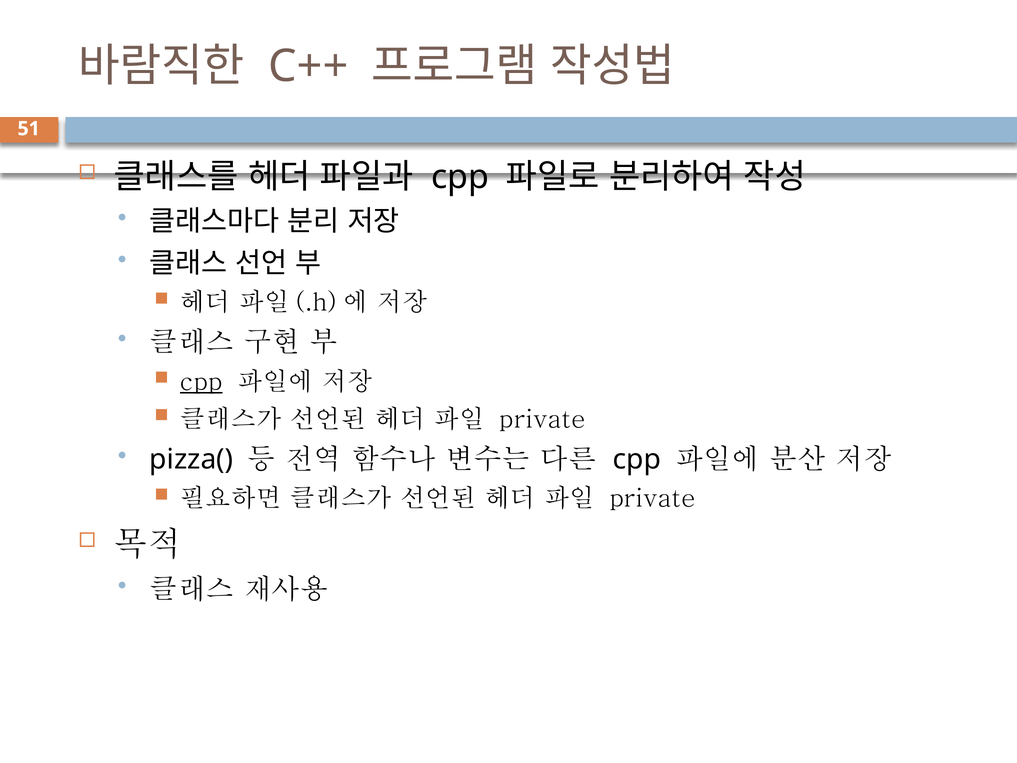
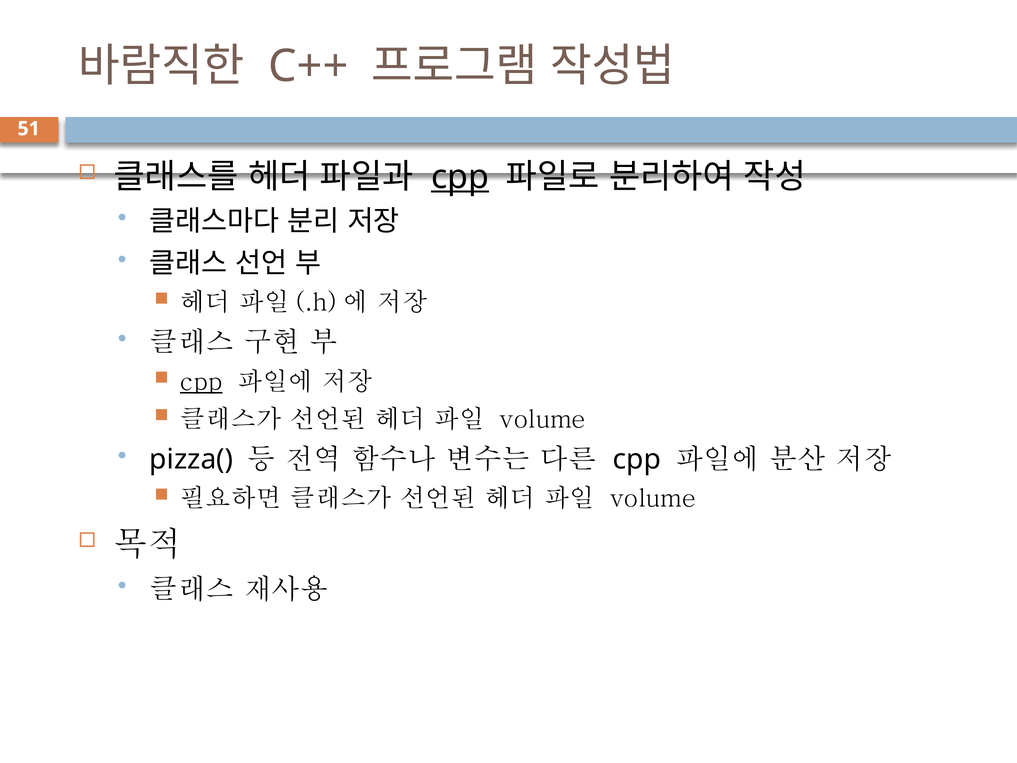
cpp at (460, 177) underline: none -> present
private at (543, 419): private -> volume
private at (653, 498): private -> volume
